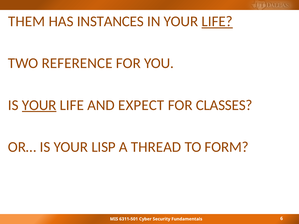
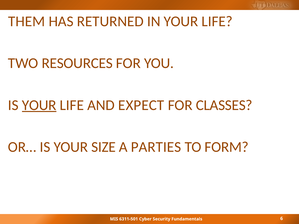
INSTANCES: INSTANCES -> RETURNED
LIFE at (217, 21) underline: present -> none
REFERENCE: REFERENCE -> RESOURCES
LISP: LISP -> SIZE
THREAD: THREAD -> PARTIES
